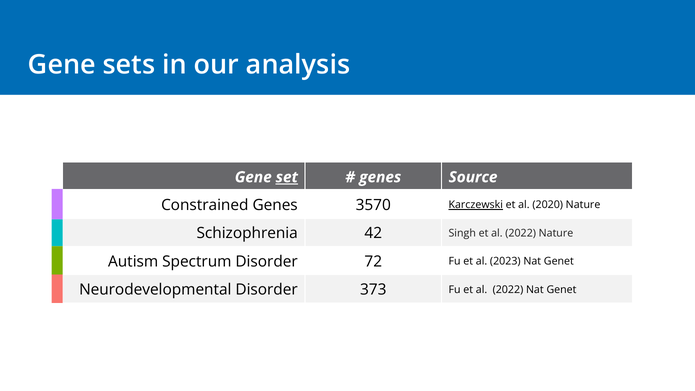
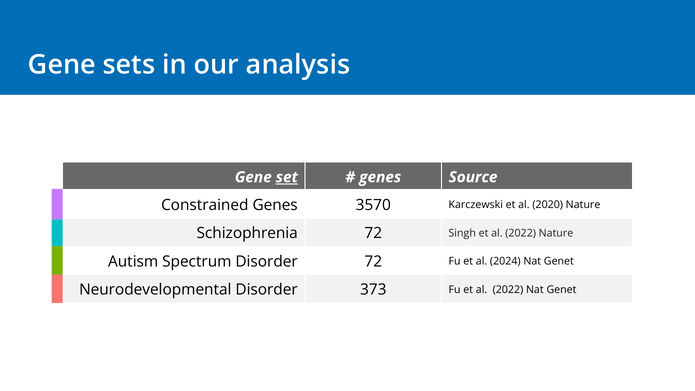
Karczewski underline: present -> none
Schizophrenia 42: 42 -> 72
2023: 2023 -> 2024
